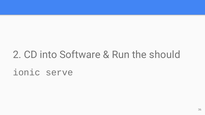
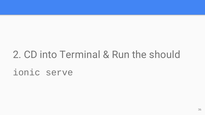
Software: Software -> Terminal
